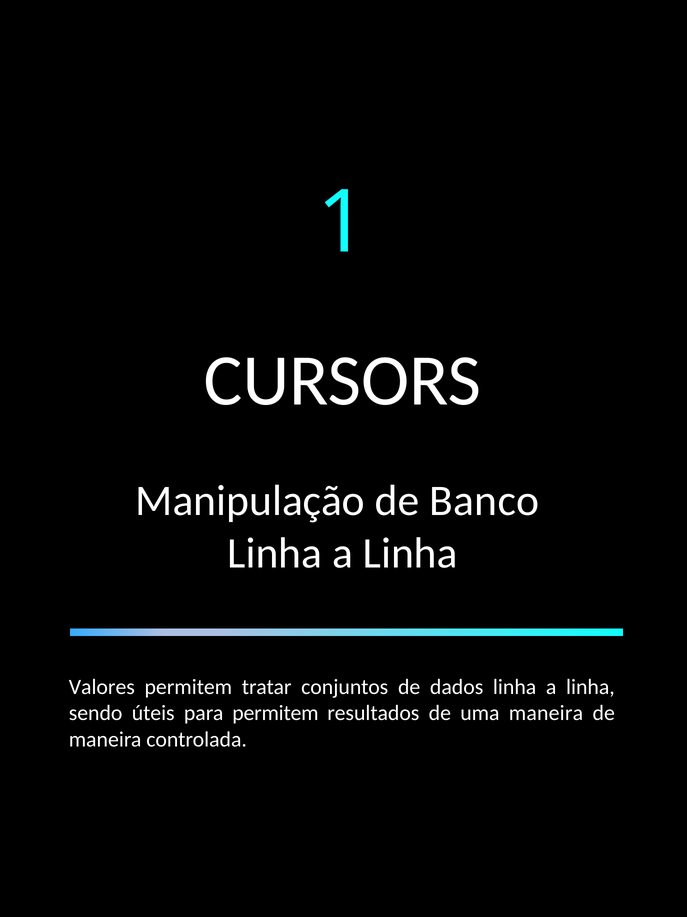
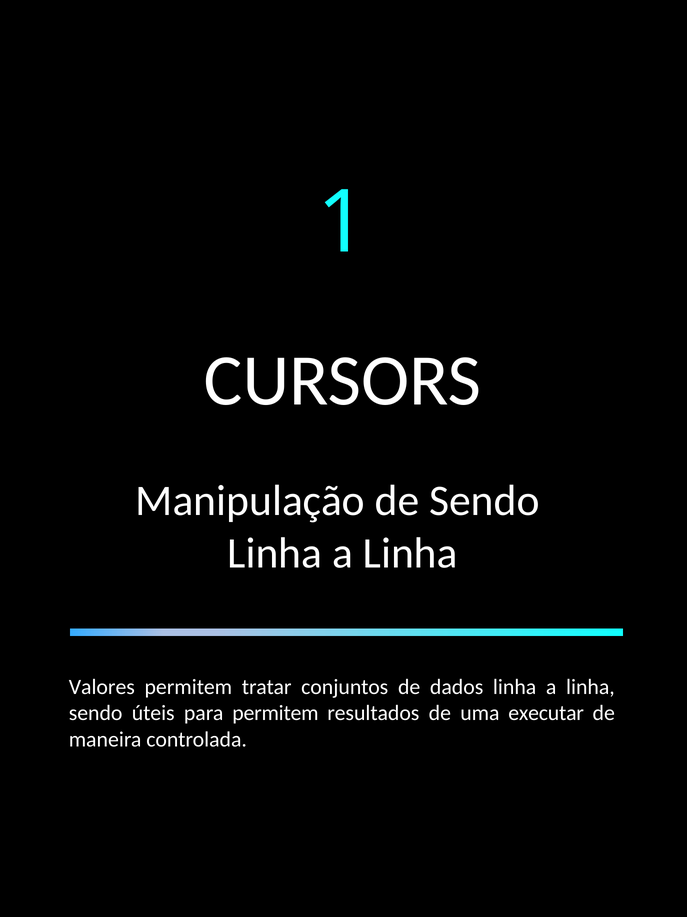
de Banco: Banco -> Sendo
uma maneira: maneira -> executar
